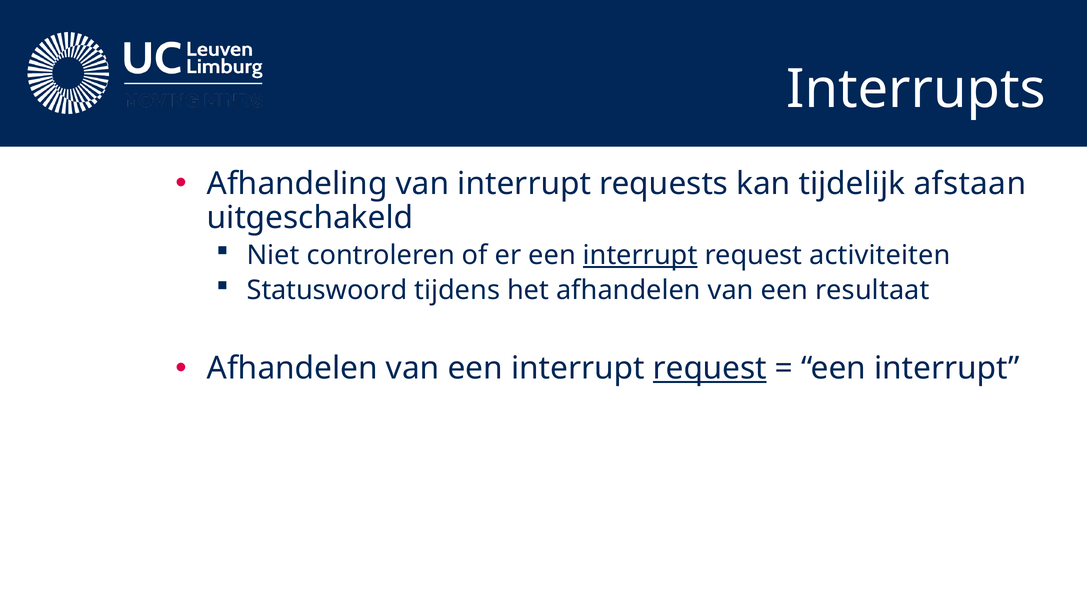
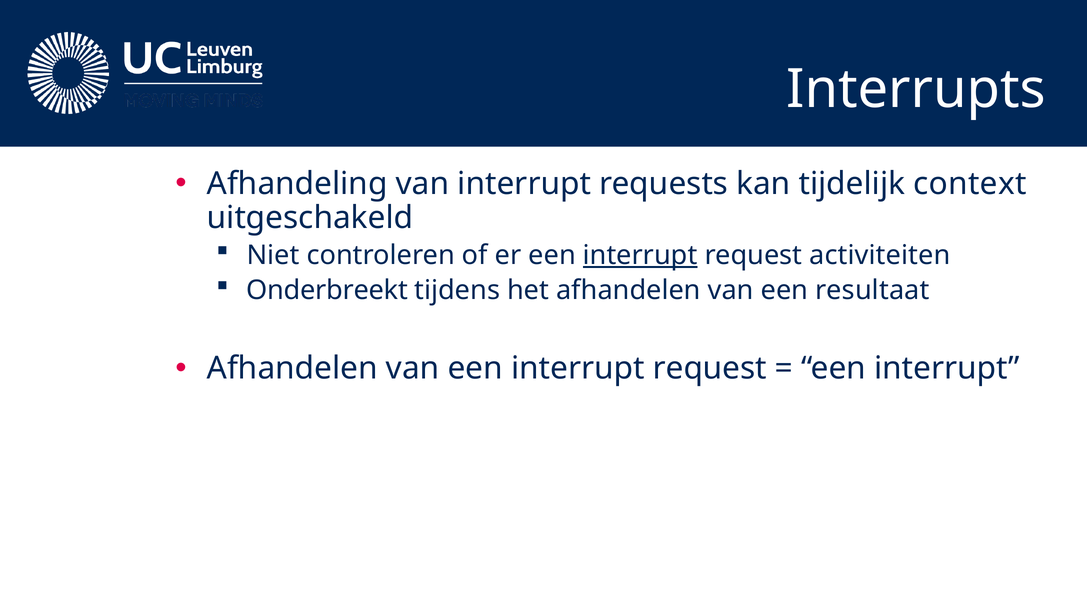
afstaan: afstaan -> context
Statuswoord: Statuswoord -> Onderbreekt
request at (710, 369) underline: present -> none
